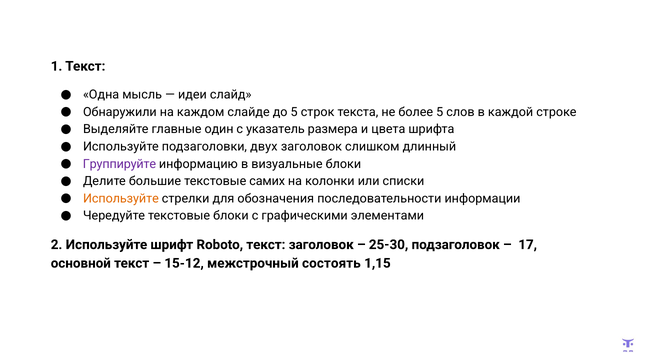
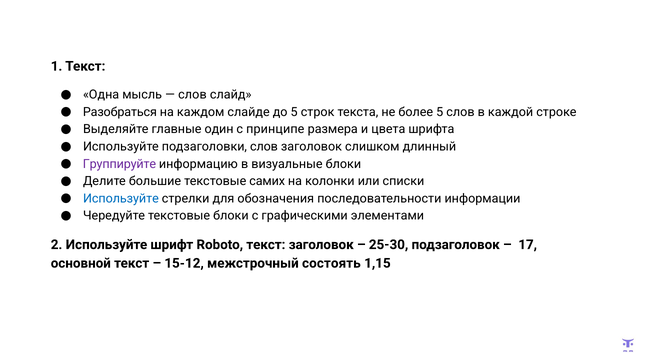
идеи at (192, 95): идеи -> слов
Обнаружили: Обнаружили -> Разобраться
указатель: указатель -> принципе
подзаголовки двух: двух -> слов
Используйте at (121, 198) colour: orange -> blue
